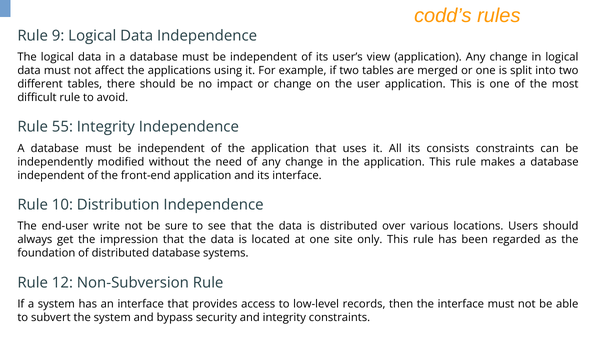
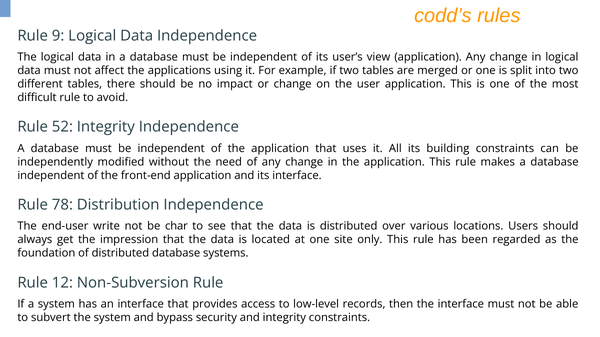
55: 55 -> 52
consists: consists -> building
10: 10 -> 78
sure: sure -> char
